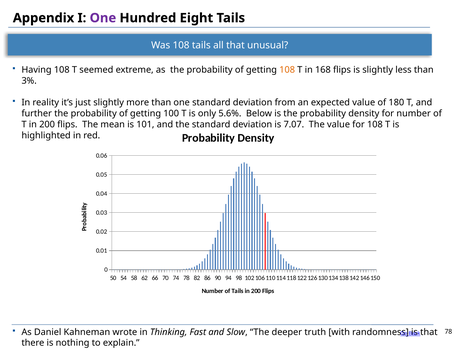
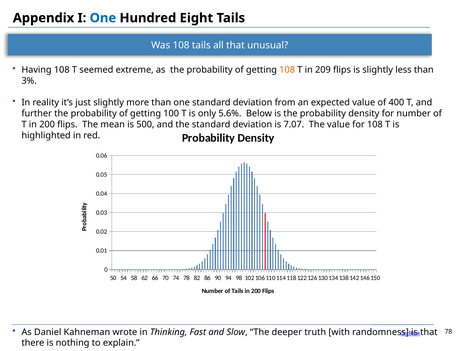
One at (103, 18) colour: purple -> blue
168: 168 -> 209
180: 180 -> 400
101: 101 -> 500
